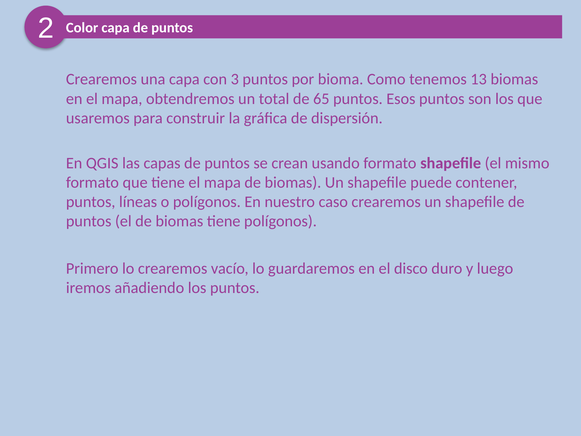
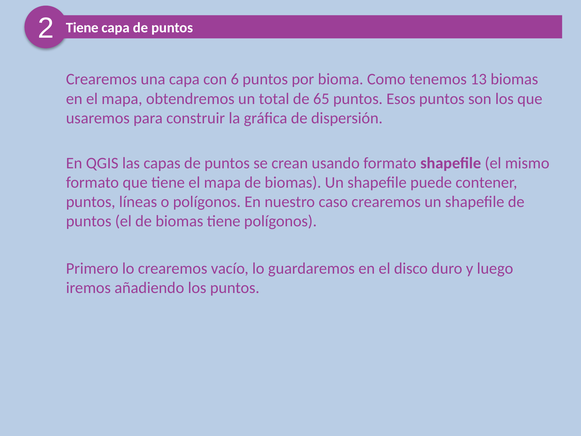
2 Color: Color -> Tiene
3: 3 -> 6
